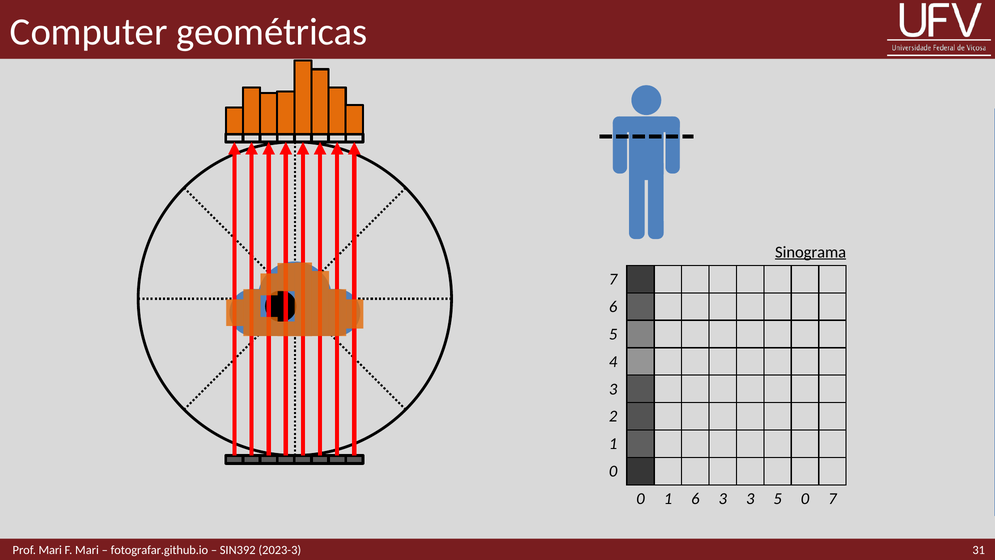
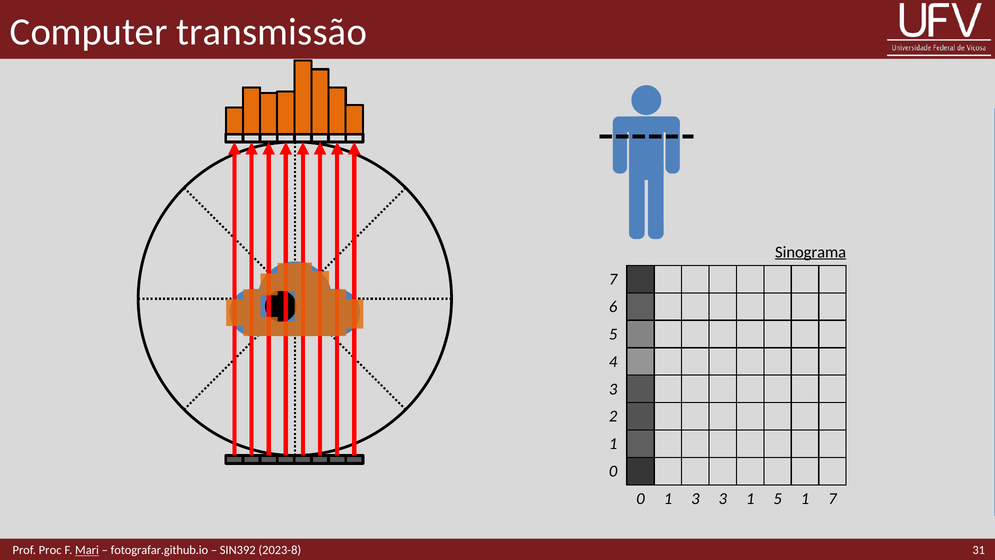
geométricas: geométricas -> transmissão
1 6: 6 -> 3
3 3: 3 -> 1
5 0: 0 -> 1
Prof Mari: Mari -> Proc
Mari at (87, 550) underline: none -> present
2023-3: 2023-3 -> 2023-8
